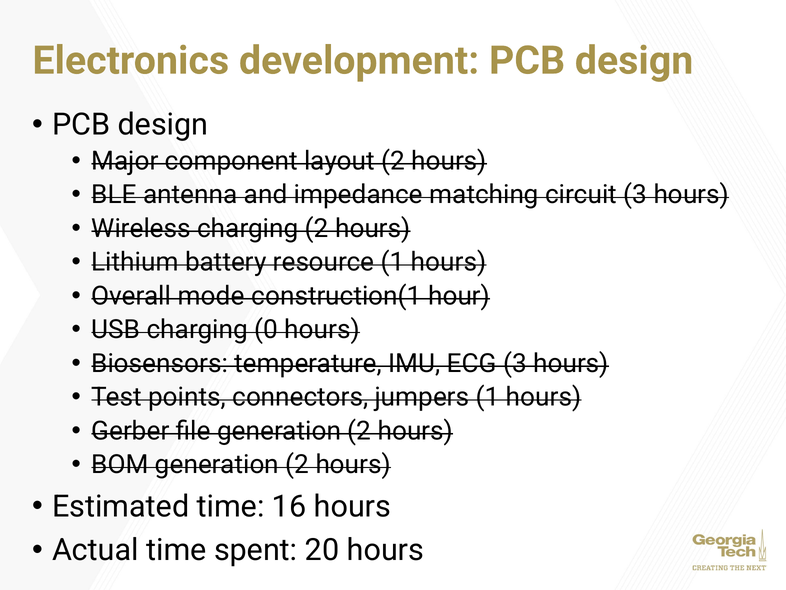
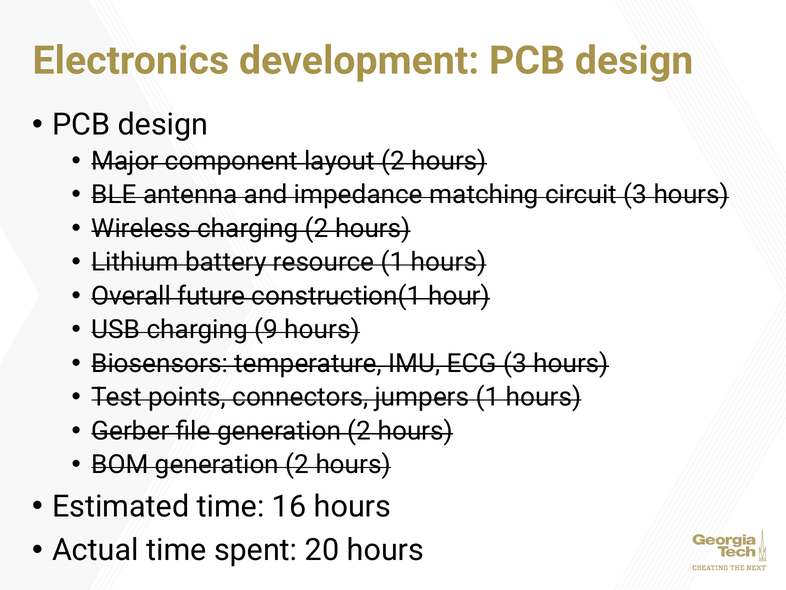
mode: mode -> future
0: 0 -> 9
